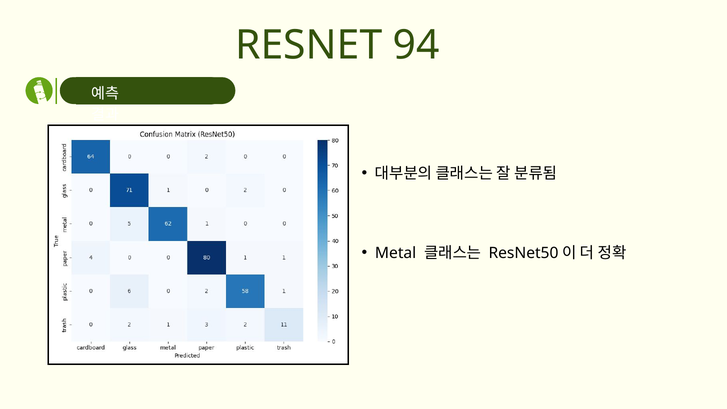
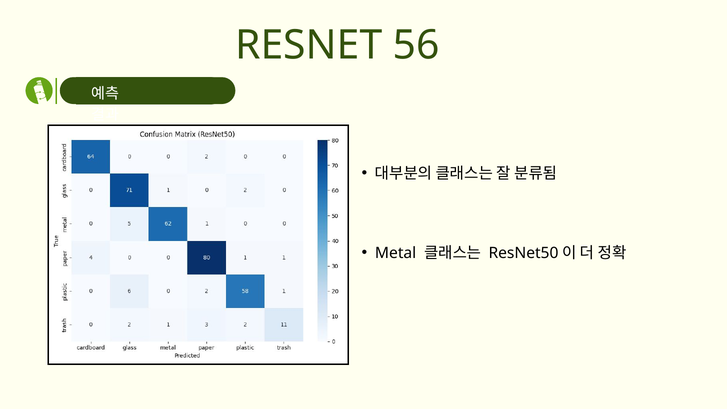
94: 94 -> 56
